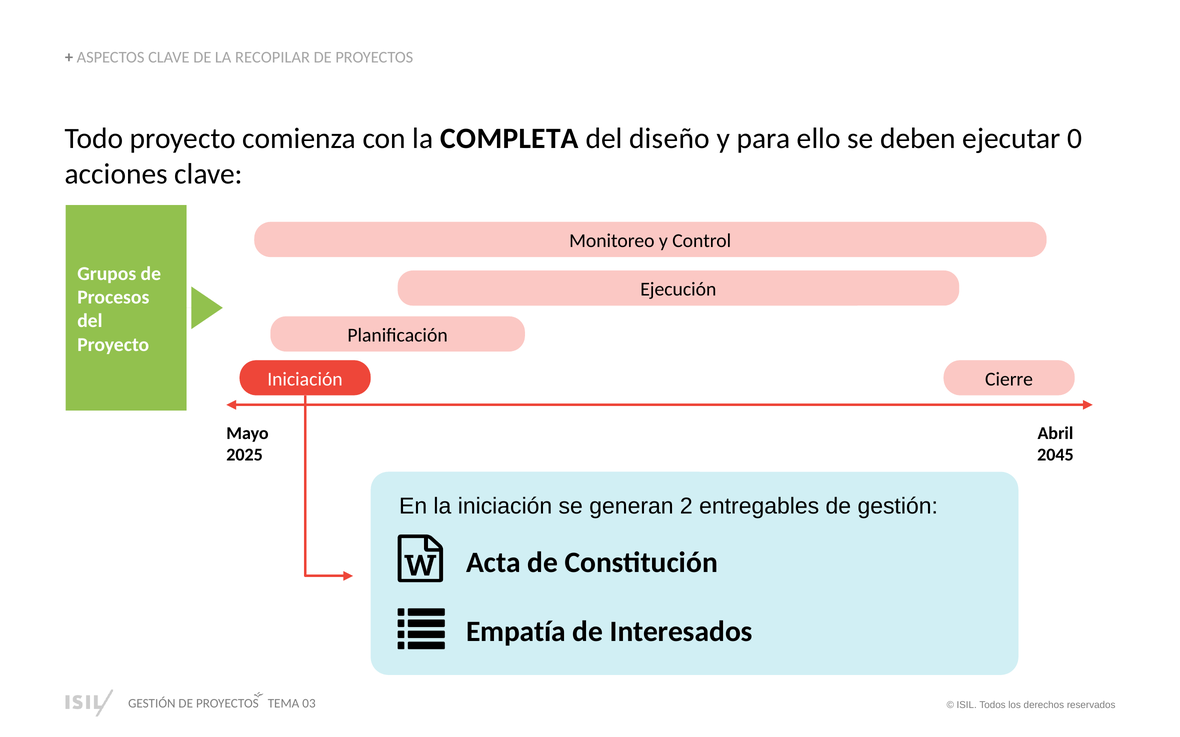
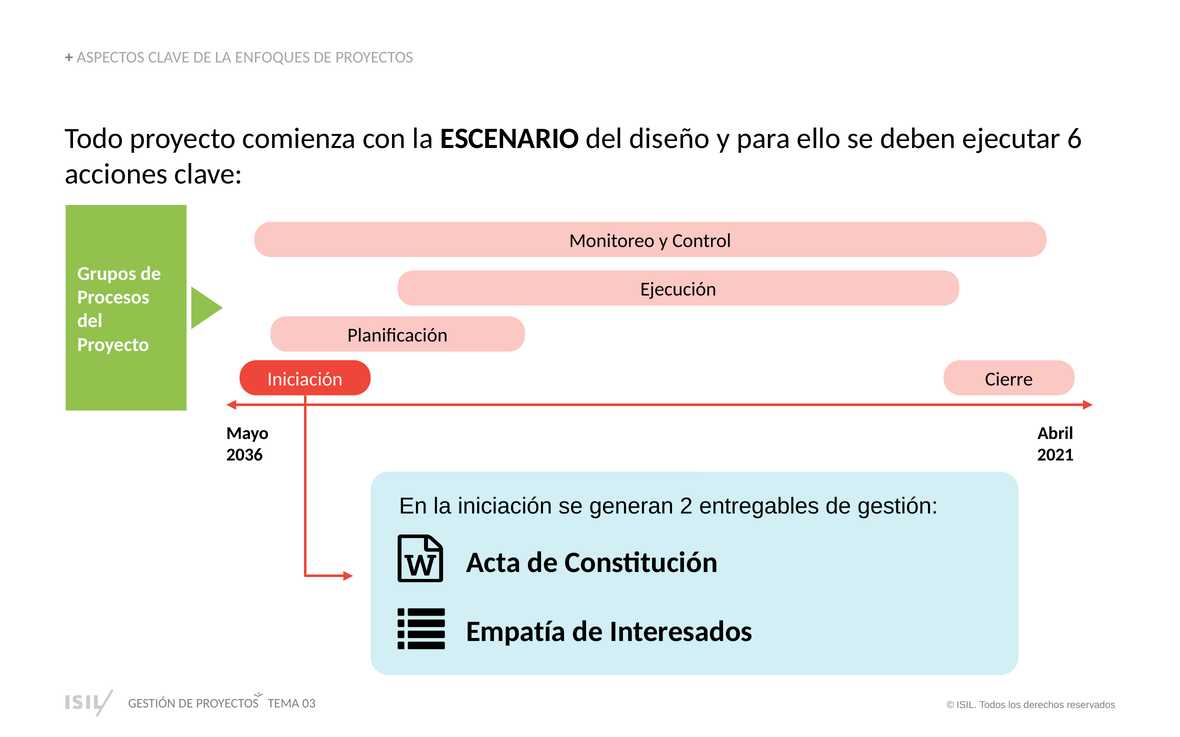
RECOPILAR: RECOPILAR -> ENFOQUES
COMPLETA: COMPLETA -> ESCENARIO
0: 0 -> 6
2025: 2025 -> 2036
2045: 2045 -> 2021
